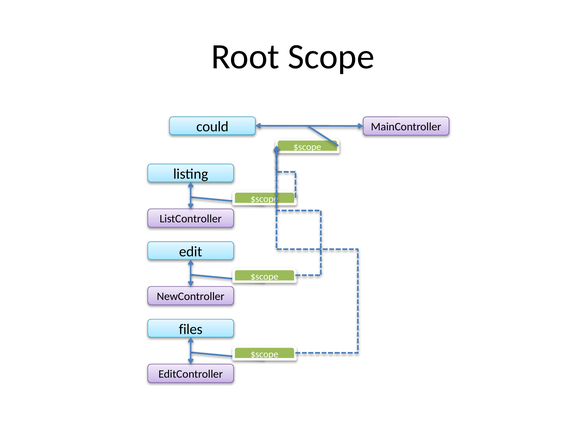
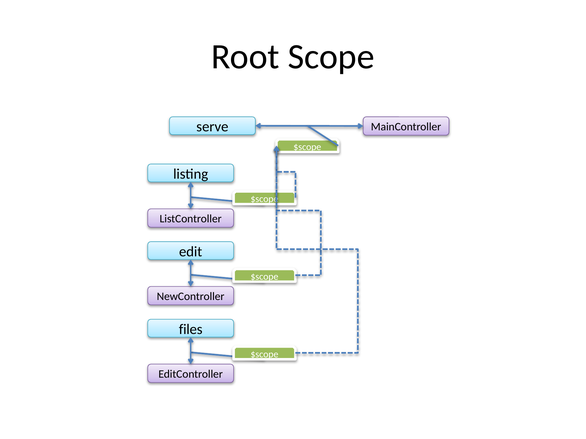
could: could -> serve
